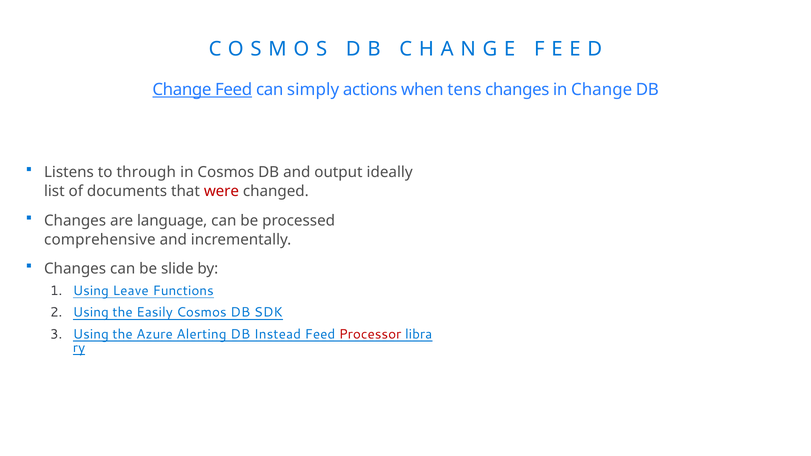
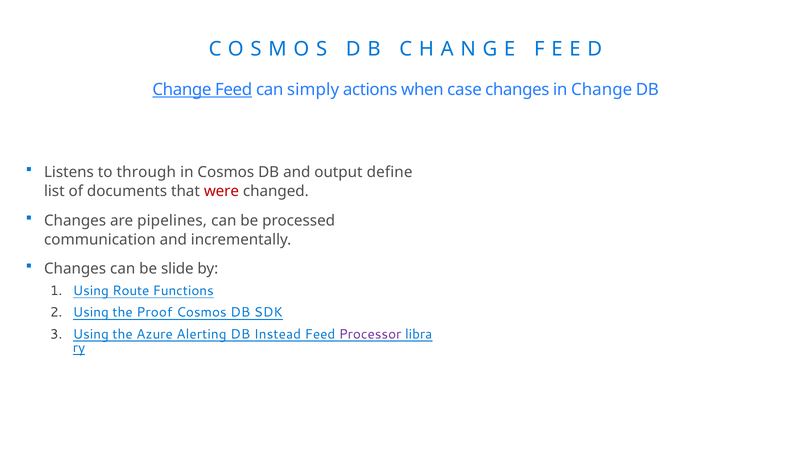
tens: tens -> case
ideally: ideally -> define
language: language -> pipelines
comprehensive: comprehensive -> communication
Leave: Leave -> Route
Easily: Easily -> Proof
Processor colour: red -> purple
